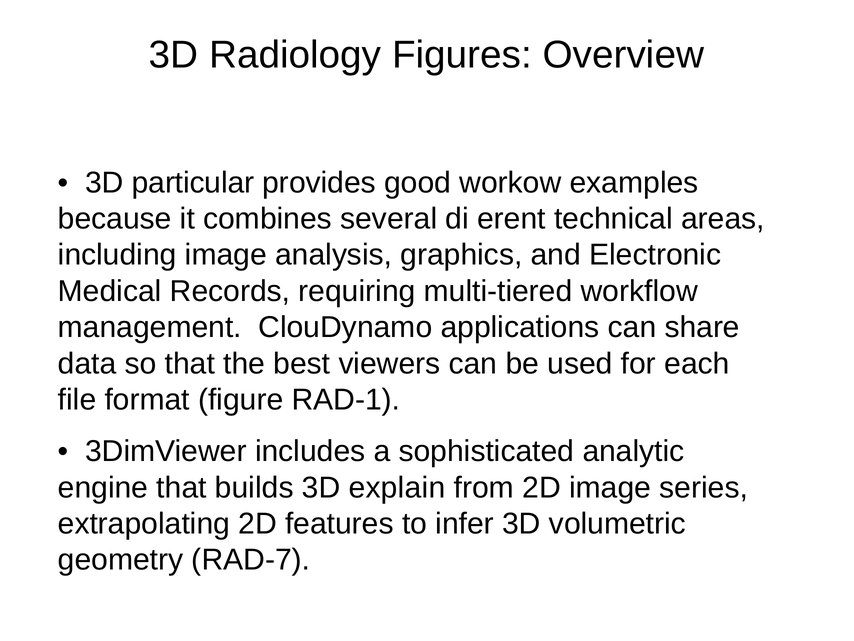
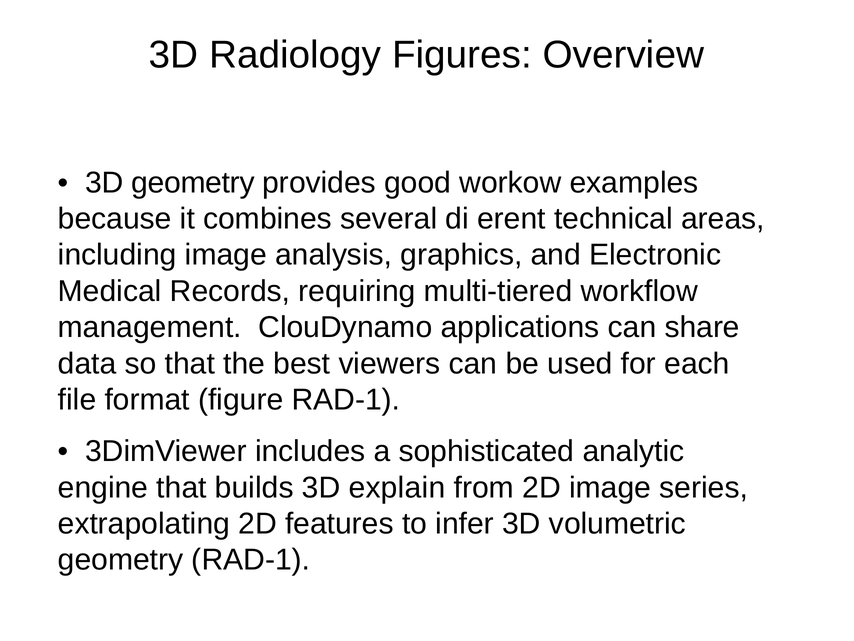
3D particular: particular -> geometry
geometry RAD-7: RAD-7 -> RAD-1
